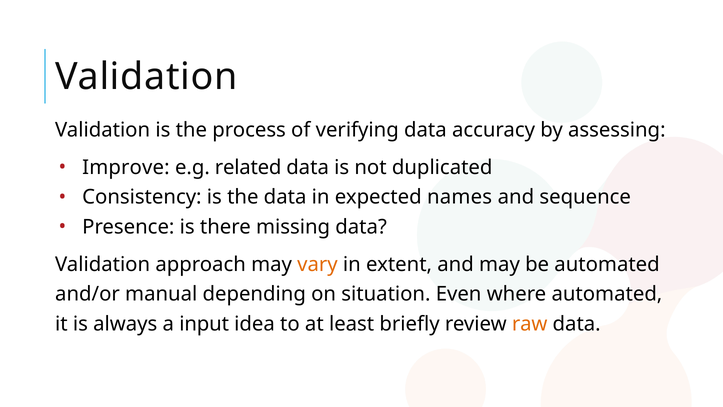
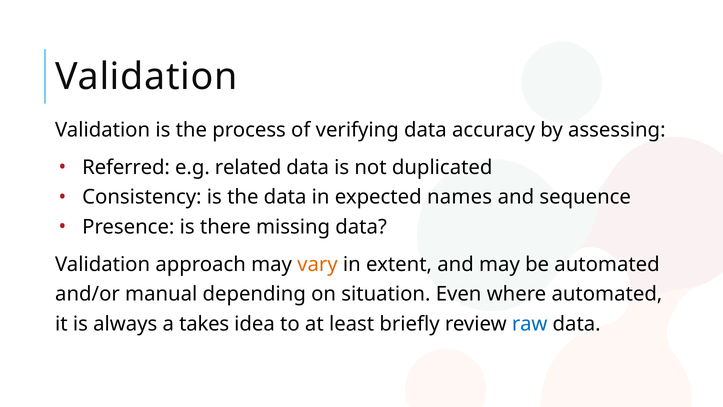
Improve: Improve -> Referred
input: input -> takes
raw colour: orange -> blue
